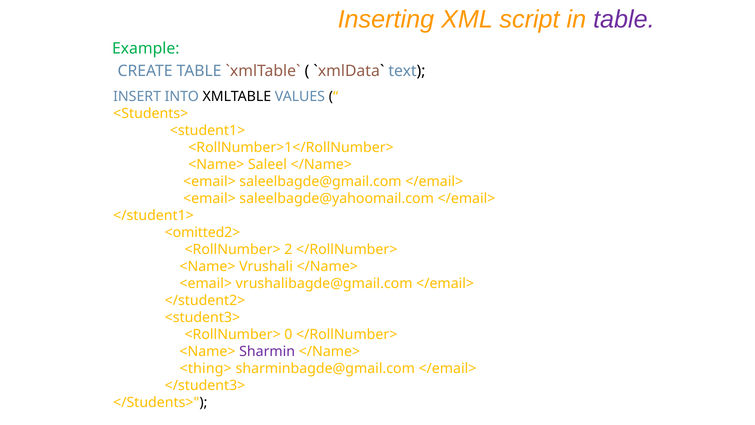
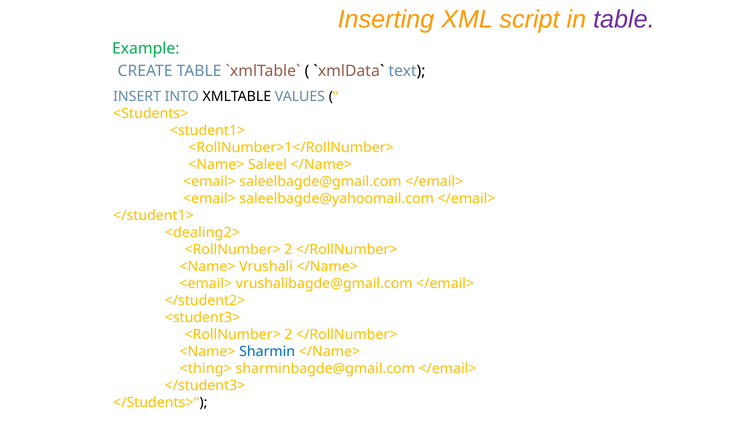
<omitted2>: <omitted2> -> <dealing2>
0 at (288, 334): 0 -> 2
Sharmin colour: purple -> blue
